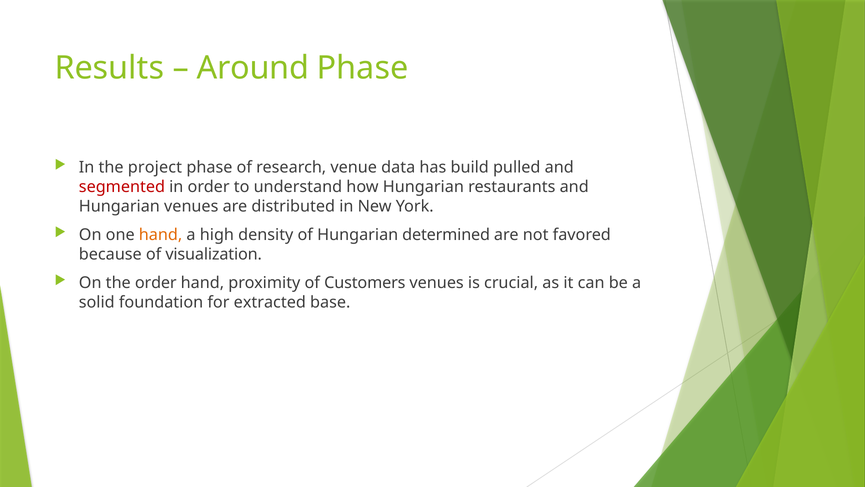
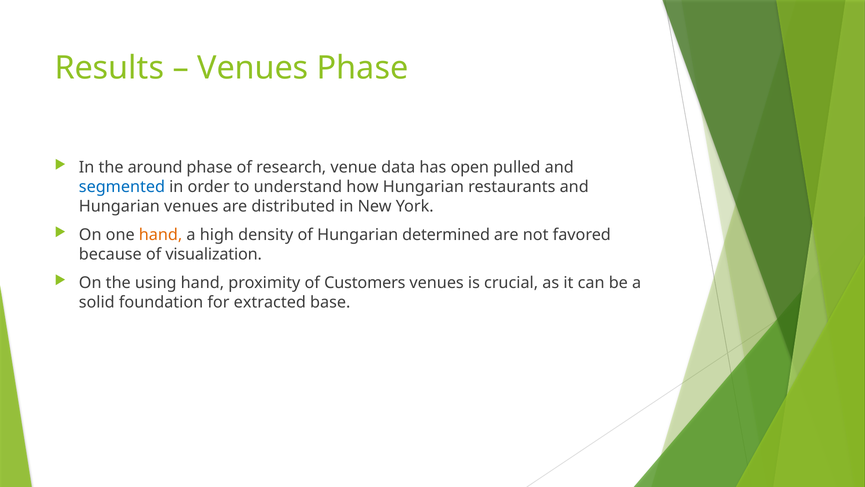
Around at (253, 68): Around -> Venues
project: project -> around
build: build -> open
segmented colour: red -> blue
the order: order -> using
